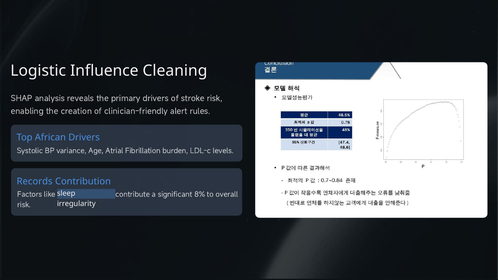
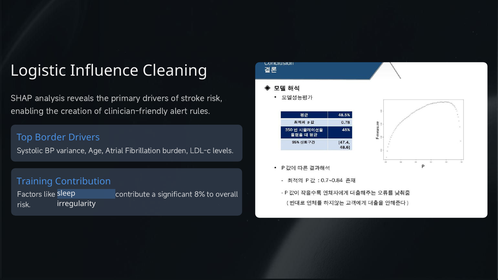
African: African -> Border
Records: Records -> Training
